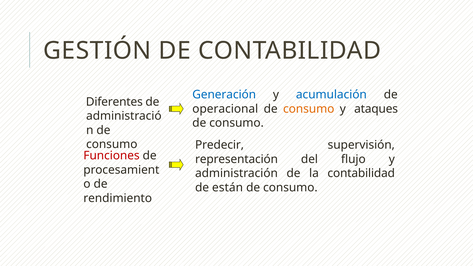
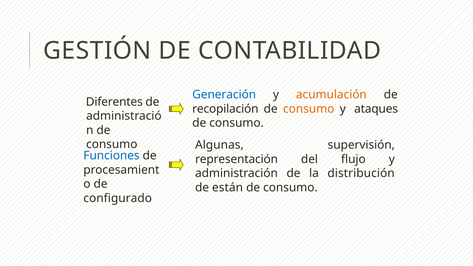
acumulación colour: blue -> orange
operacional: operacional -> recopilación
Predecir: Predecir -> Algunas
Funciones colour: red -> blue
la contabilidad: contabilidad -> distribución
rendimiento: rendimiento -> configurado
